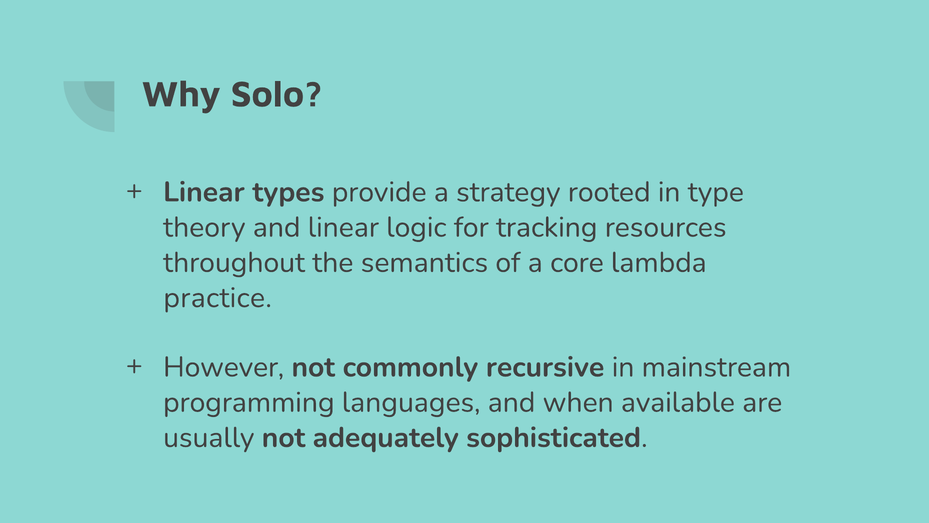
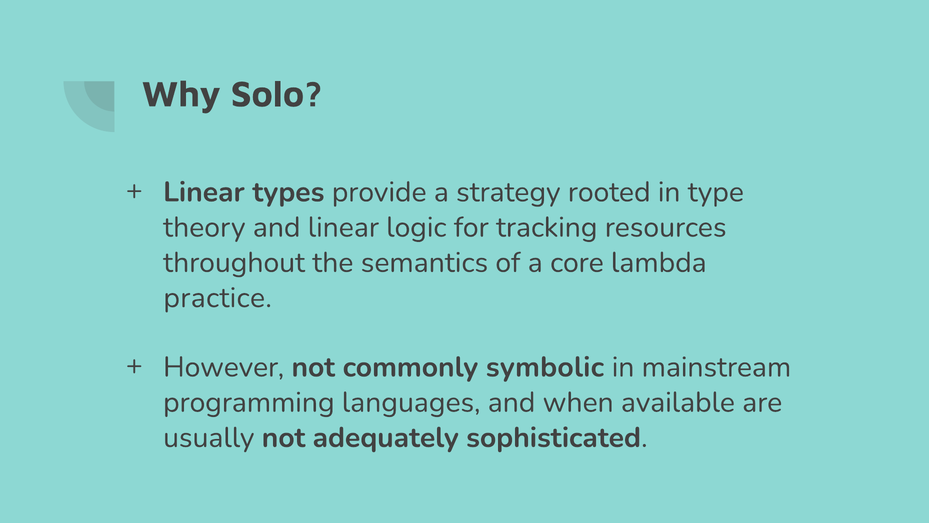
recursive: recursive -> symbolic
